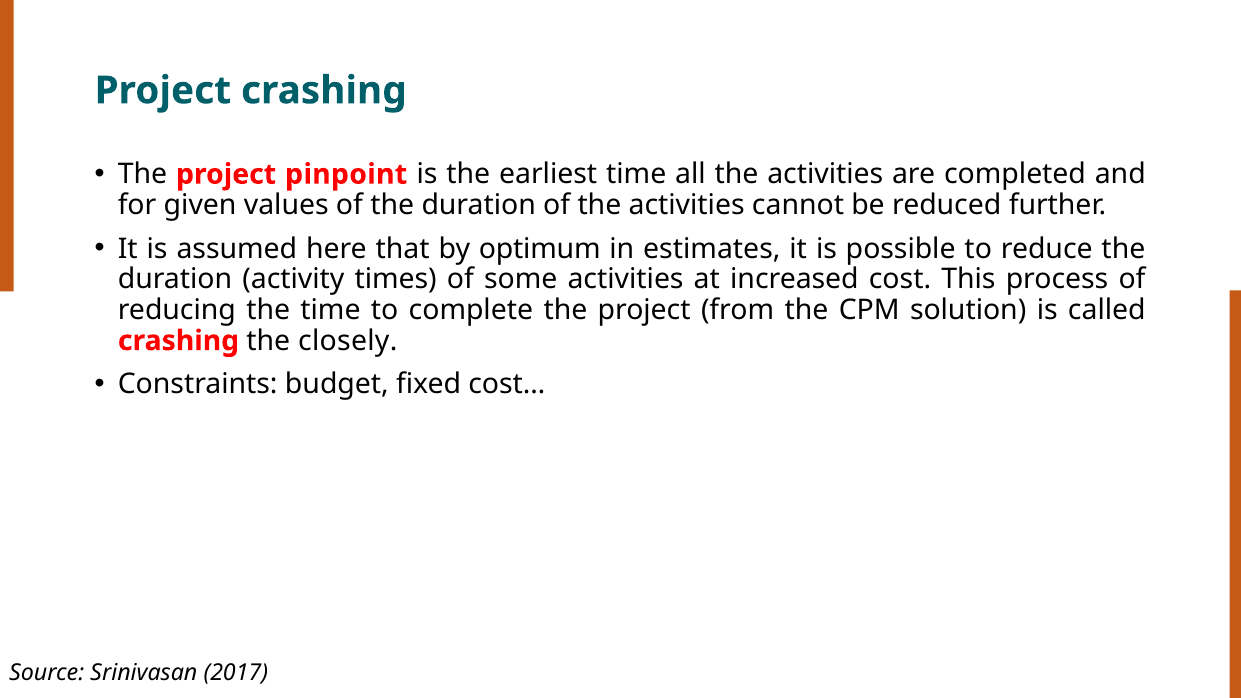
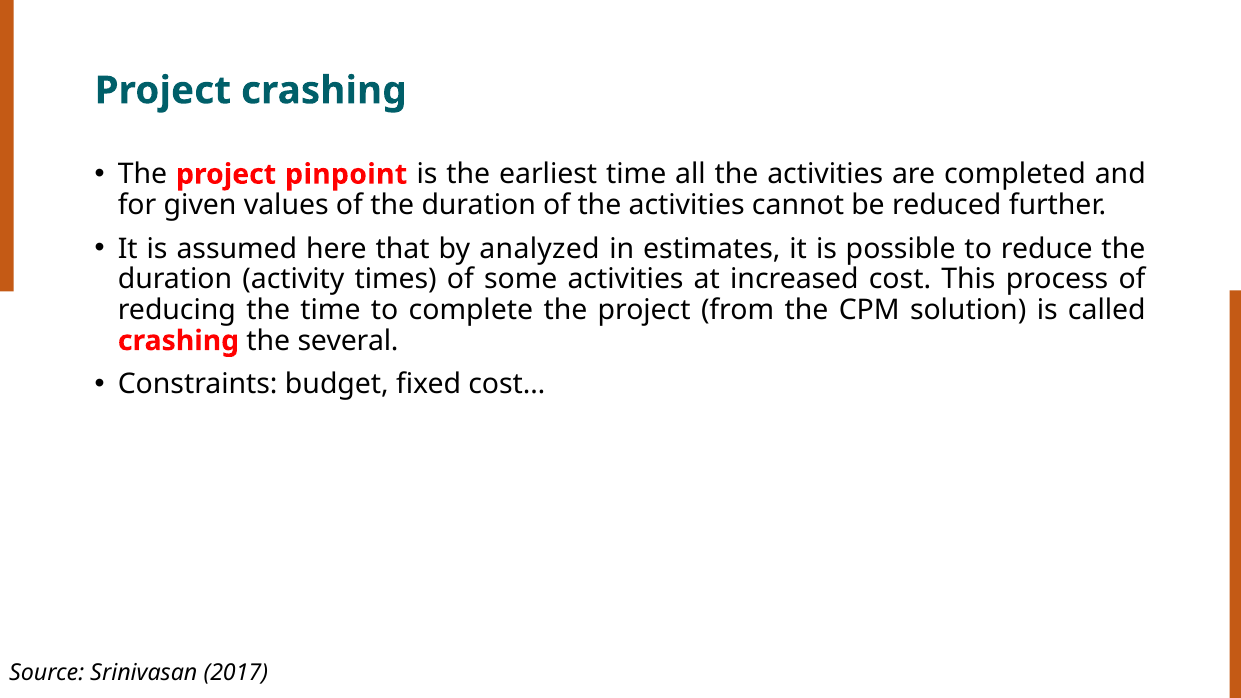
optimum: optimum -> analyzed
closely: closely -> several
